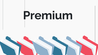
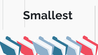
Premium: Premium -> Smallest
